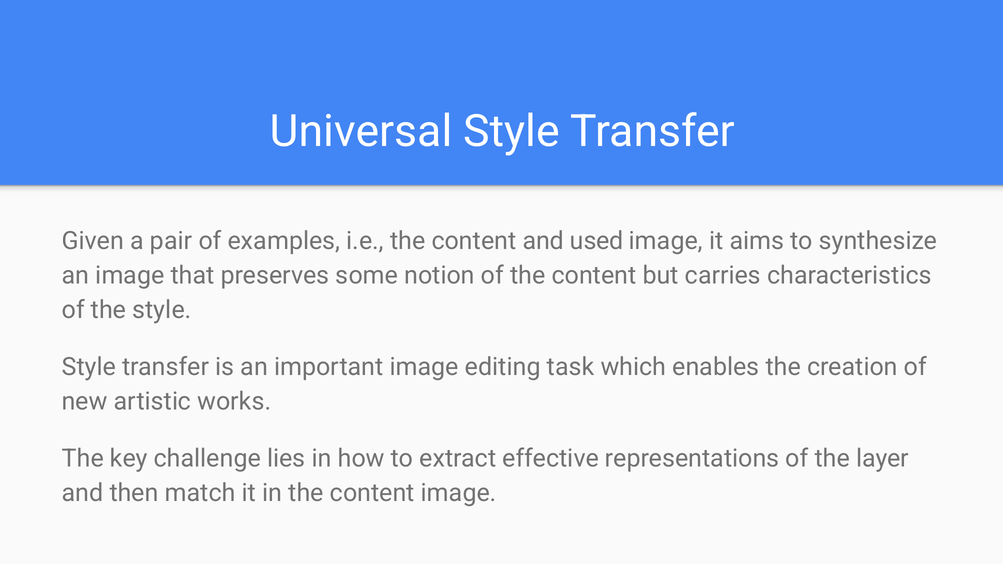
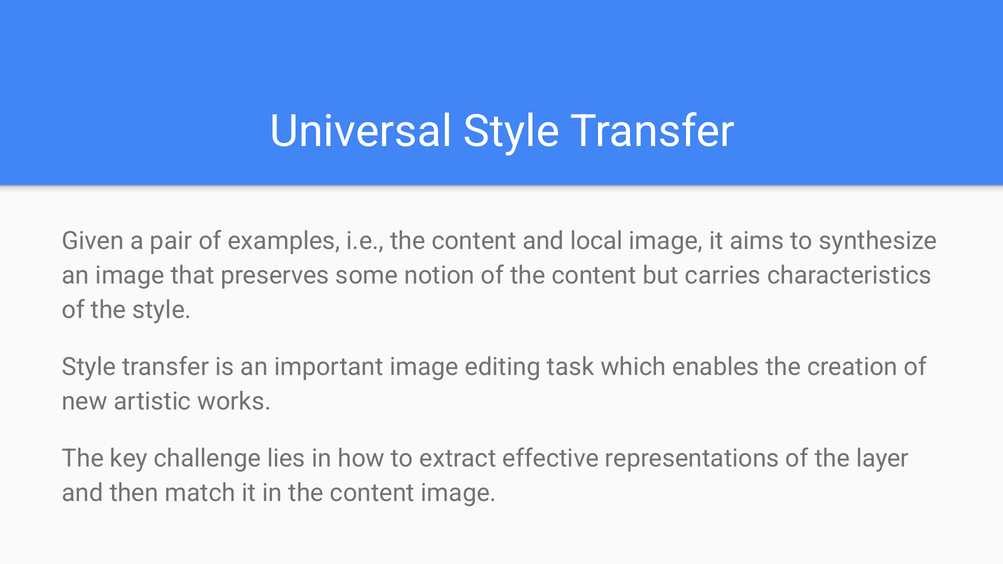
used: used -> local
